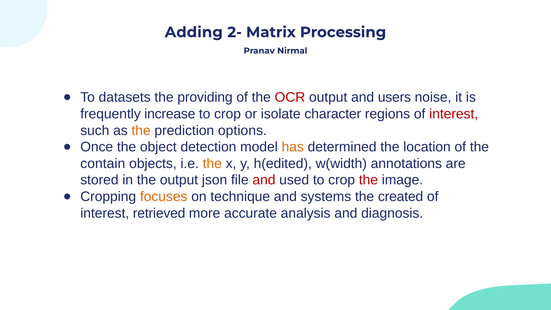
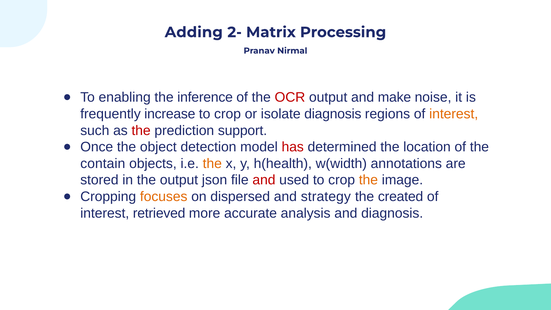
datasets: datasets -> enabling
providing: providing -> inference
users: users -> make
isolate character: character -> diagnosis
interest at (454, 114) colour: red -> orange
the at (141, 130) colour: orange -> red
options: options -> support
has colour: orange -> red
h(edited: h(edited -> h(health
the at (368, 180) colour: red -> orange
technique: technique -> dispersed
systems: systems -> strategy
